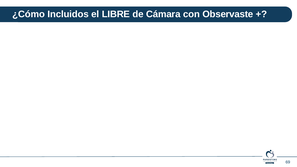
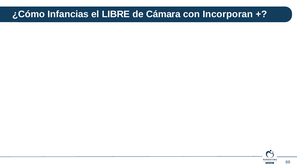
Incluidos: Incluidos -> Infancias
Observaste: Observaste -> Incorporan
